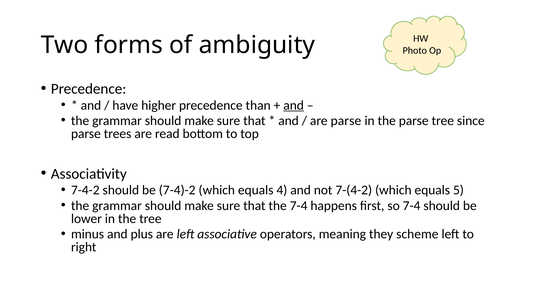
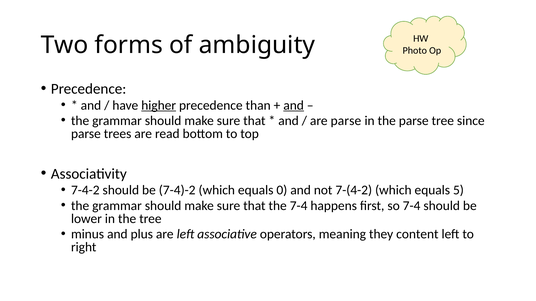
higher underline: none -> present
4: 4 -> 0
scheme: scheme -> content
